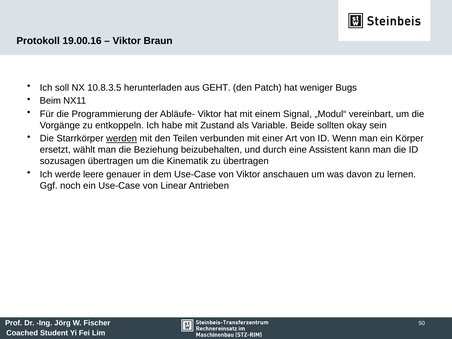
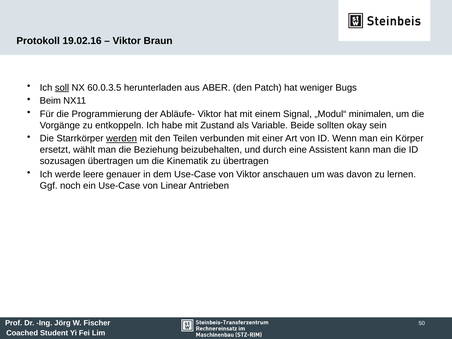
19.00.16: 19.00.16 -> 19.02.16
soll underline: none -> present
10.8.3.5: 10.8.3.5 -> 60.0.3.5
GEHT: GEHT -> ABER
vereinbart: vereinbart -> minimalen
